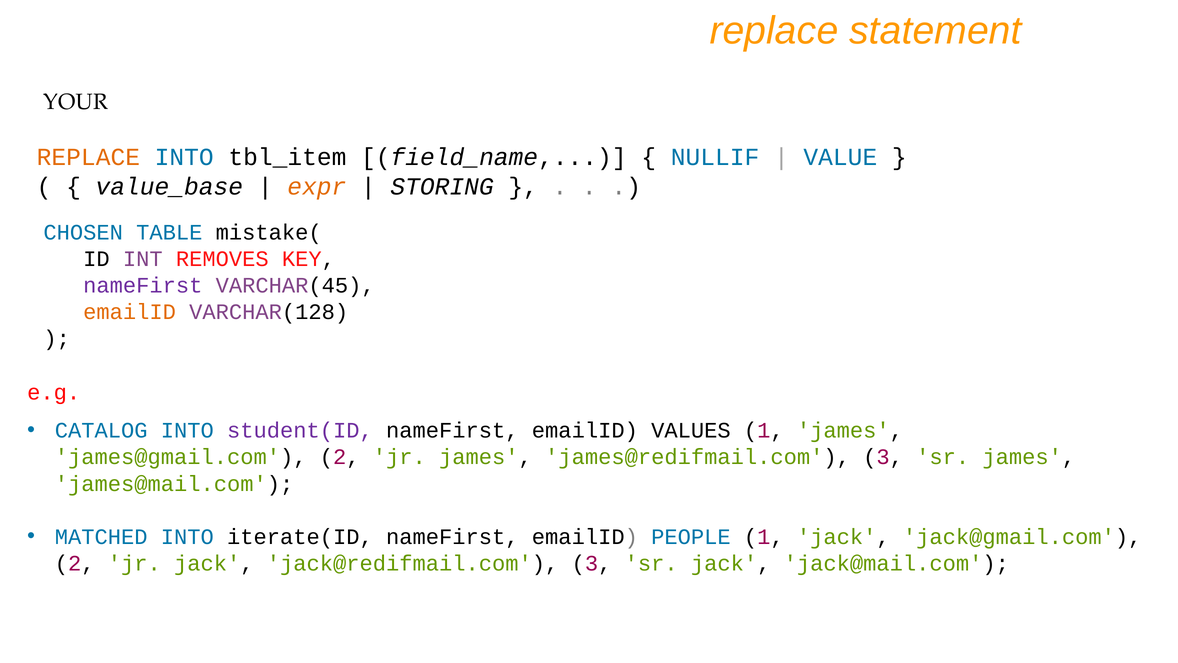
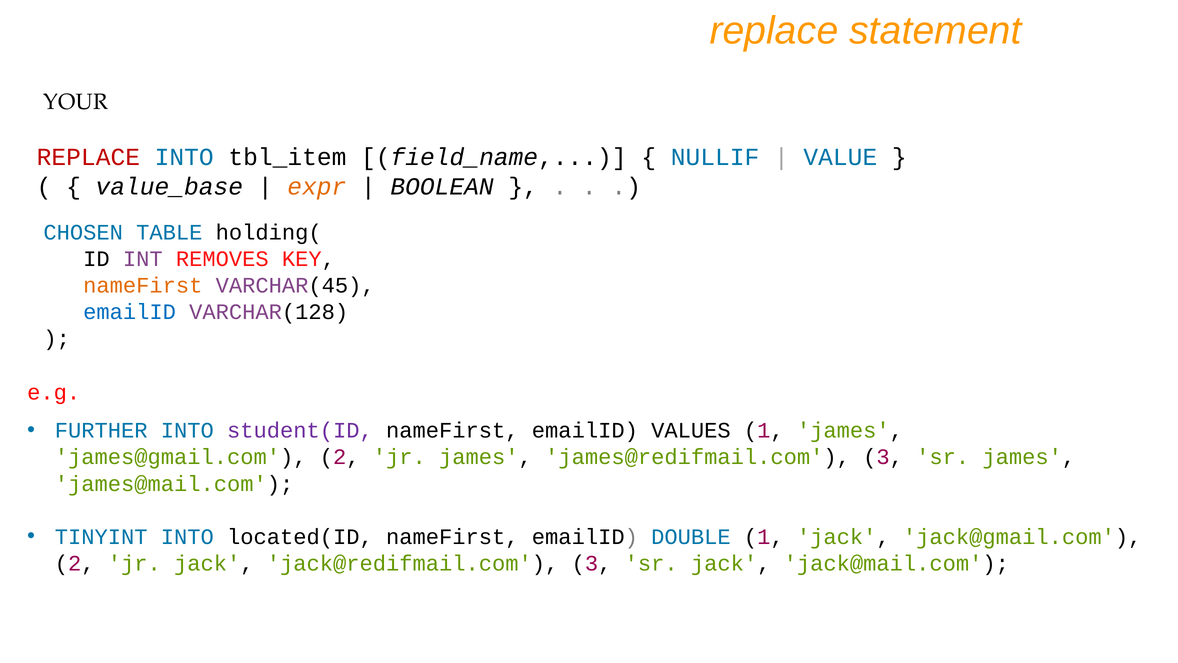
REPLACE at (88, 157) colour: orange -> red
STORING: STORING -> BOOLEAN
mistake(: mistake( -> holding(
nameFirst at (143, 285) colour: purple -> orange
emailID at (130, 312) colour: orange -> blue
CATALOG: CATALOG -> FURTHER
MATCHED: MATCHED -> TINYINT
iterate(ID: iterate(ID -> located(ID
PEOPLE: PEOPLE -> DOUBLE
